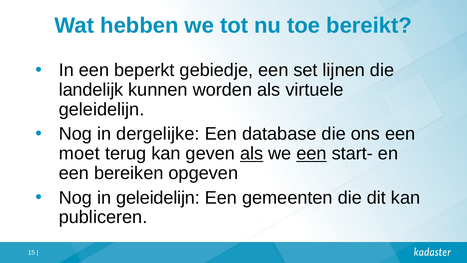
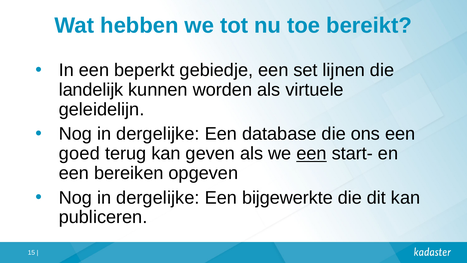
moet: moet -> goed
als at (252, 153) underline: present -> none
geleidelijn at (158, 197): geleidelijn -> dergelijke
gemeenten: gemeenten -> bijgewerkte
